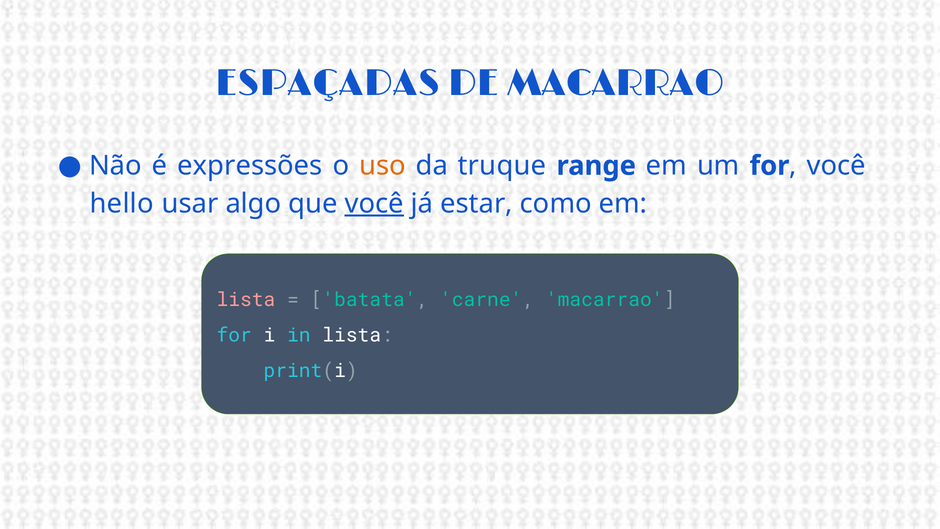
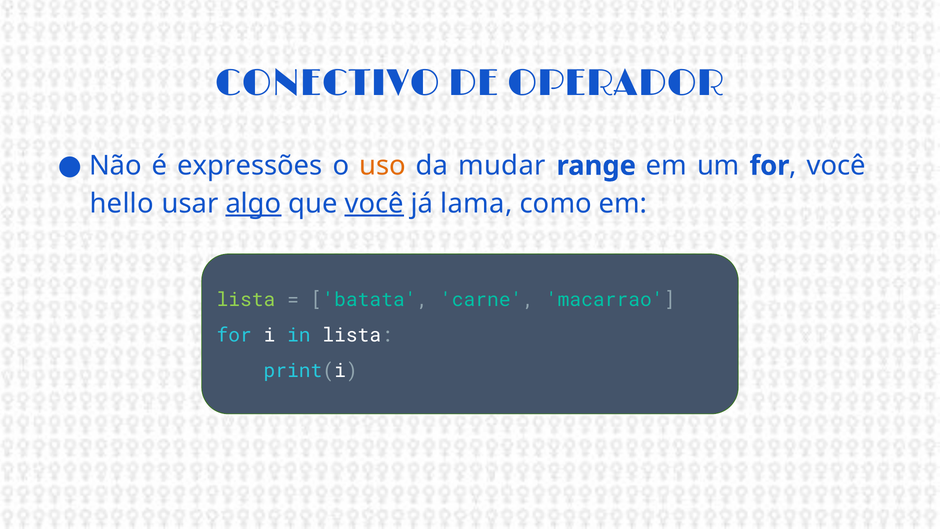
ESPAÇADAS: ESPAÇADAS -> CONECTIVO
DE MACARRAO: MACARRAO -> OPERADOR
truque: truque -> mudar
algo underline: none -> present
estar: estar -> lama
lista at (246, 300) colour: pink -> light green
